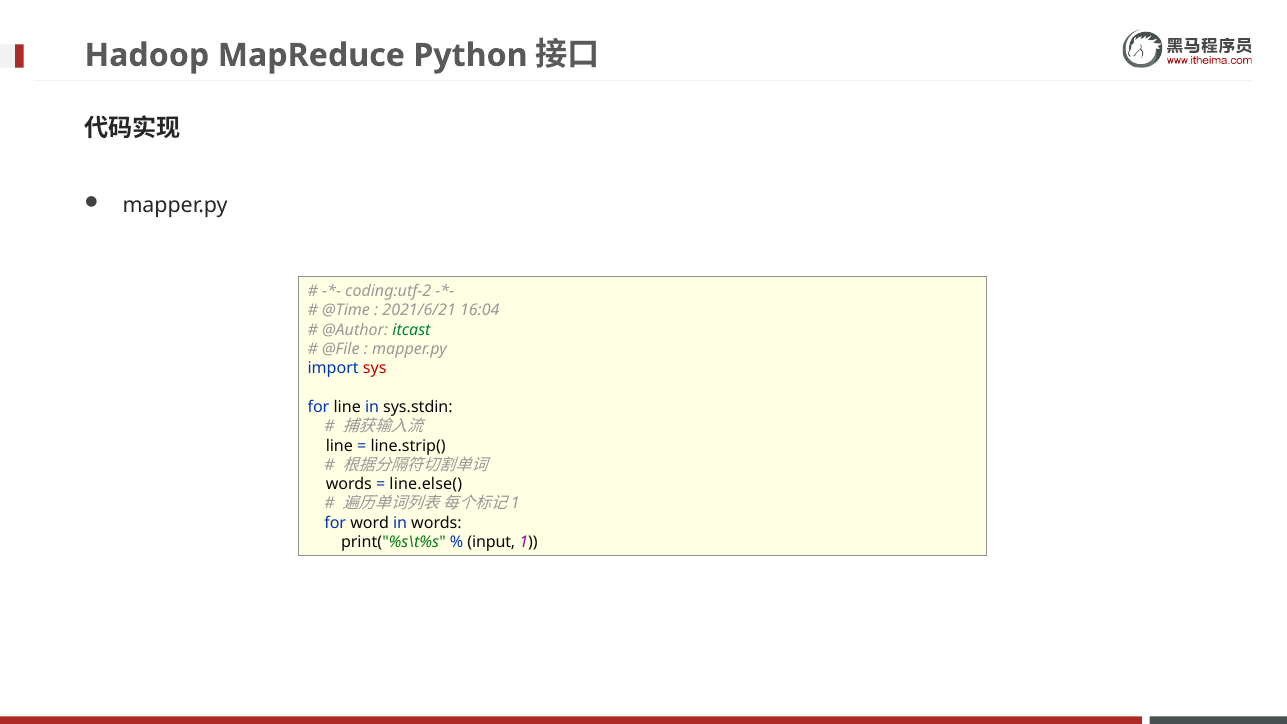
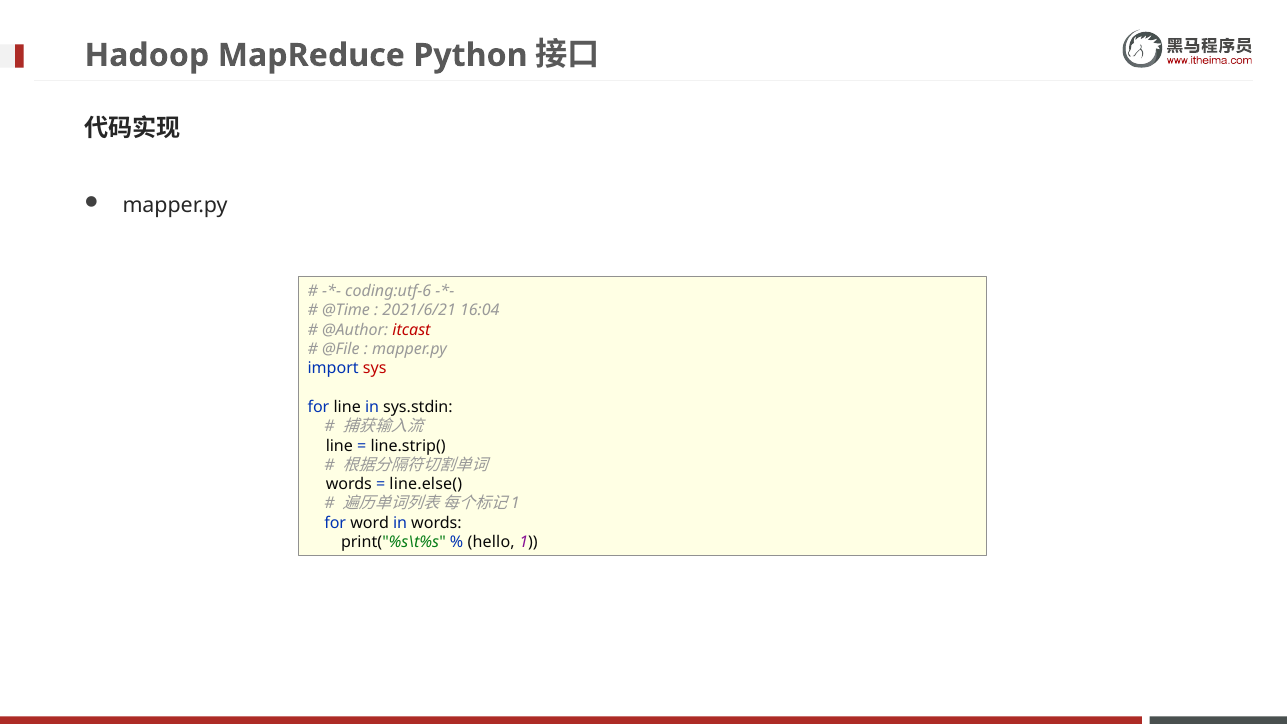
coding:utf-2: coding:utf-2 -> coding:utf-6
itcast colour: green -> red
input: input -> hello
